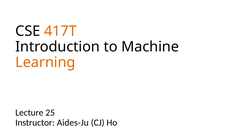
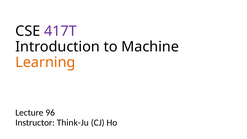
417T colour: orange -> purple
25: 25 -> 96
Aides-Ju: Aides-Ju -> Think-Ju
